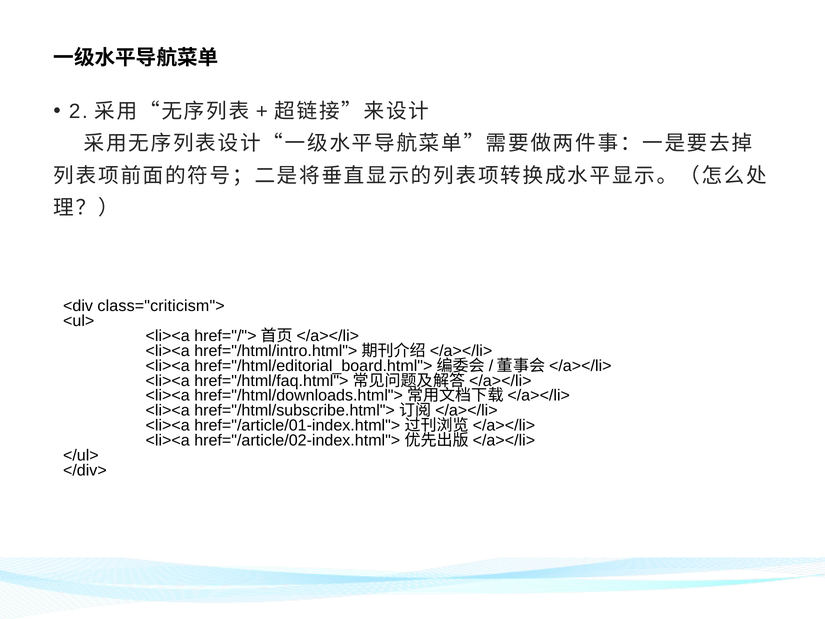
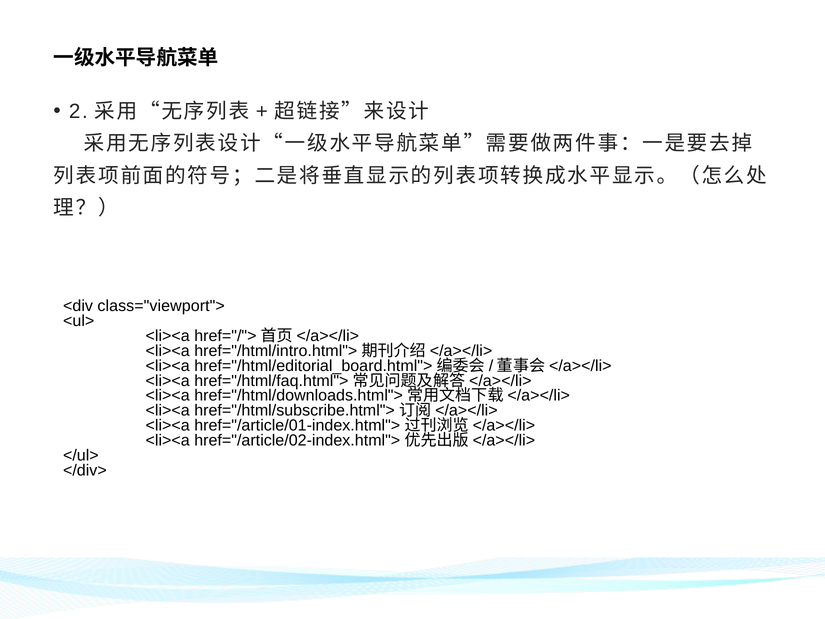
class="criticism">: class="criticism"> -> class="viewport">
